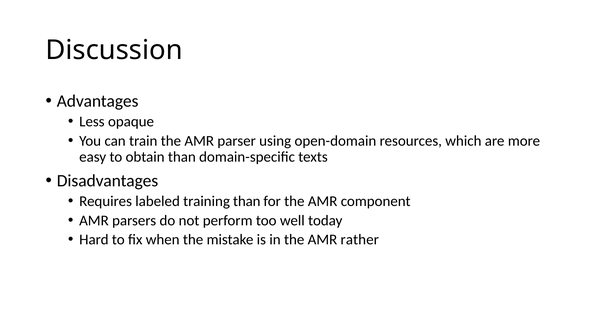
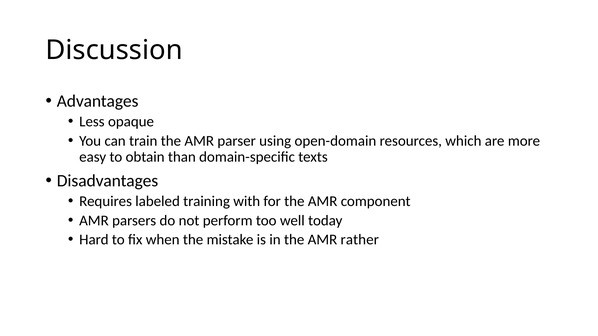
training than: than -> with
